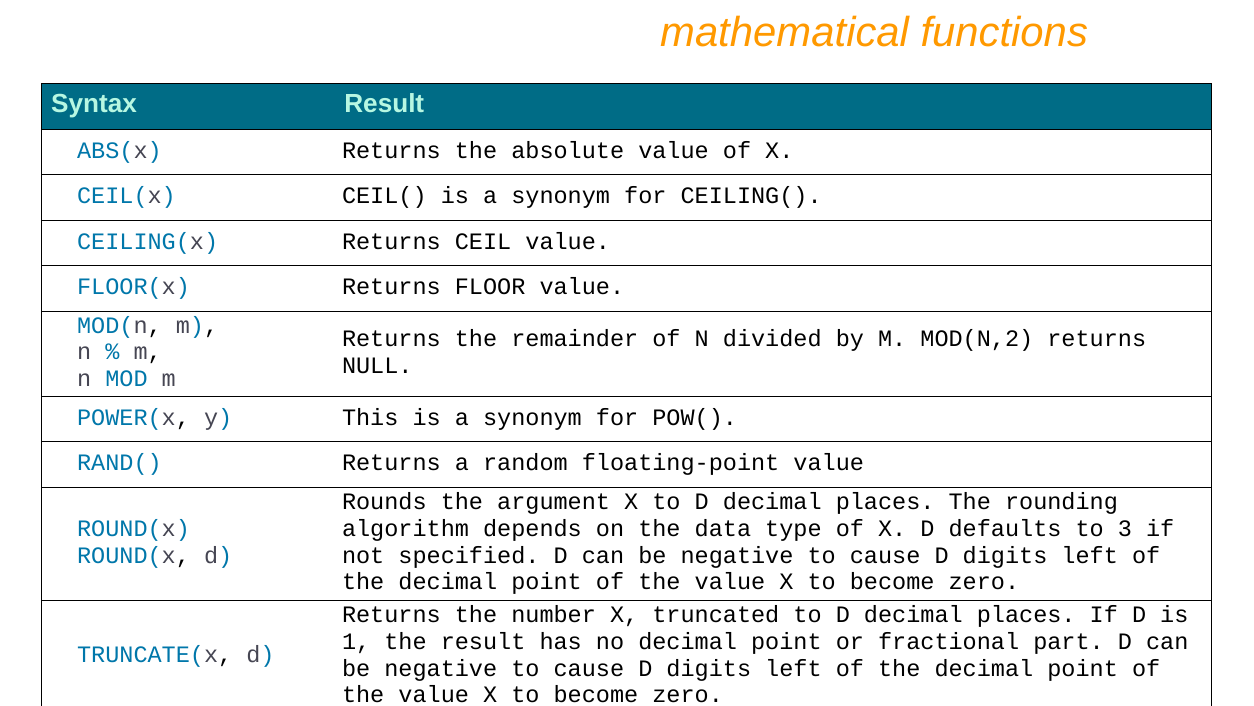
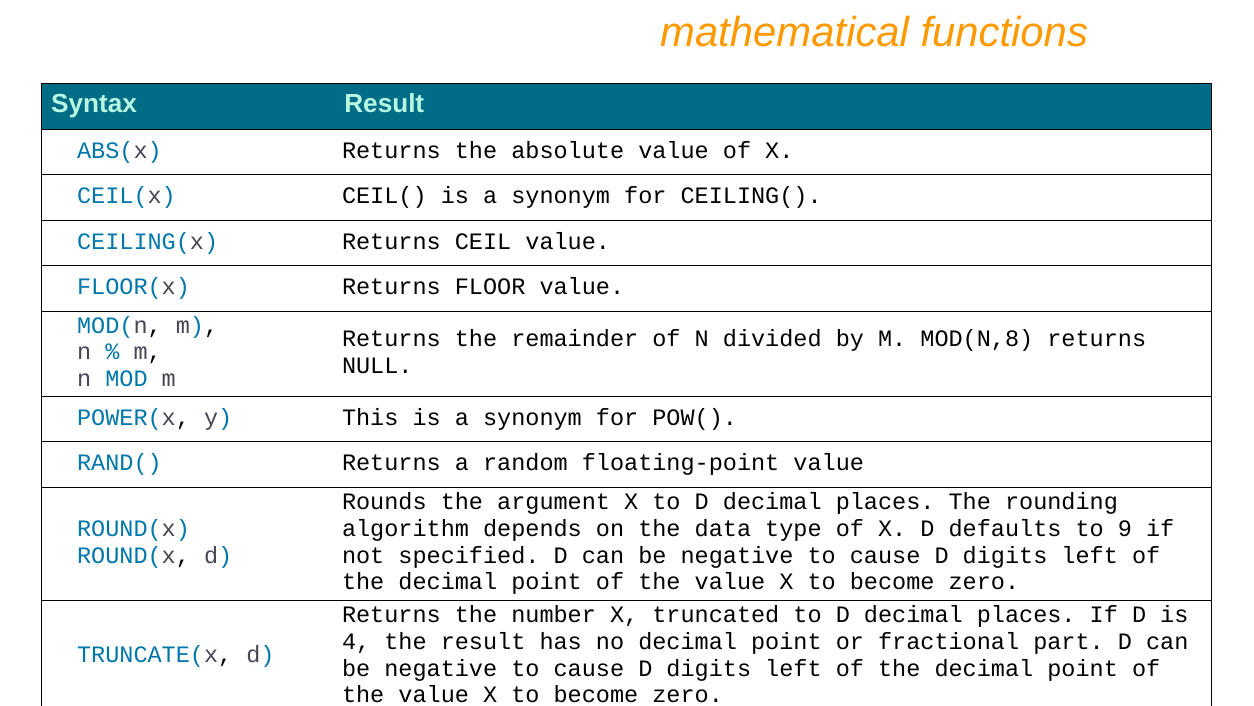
MOD(N,2: MOD(N,2 -> MOD(N,8
3: 3 -> 9
1: 1 -> 4
